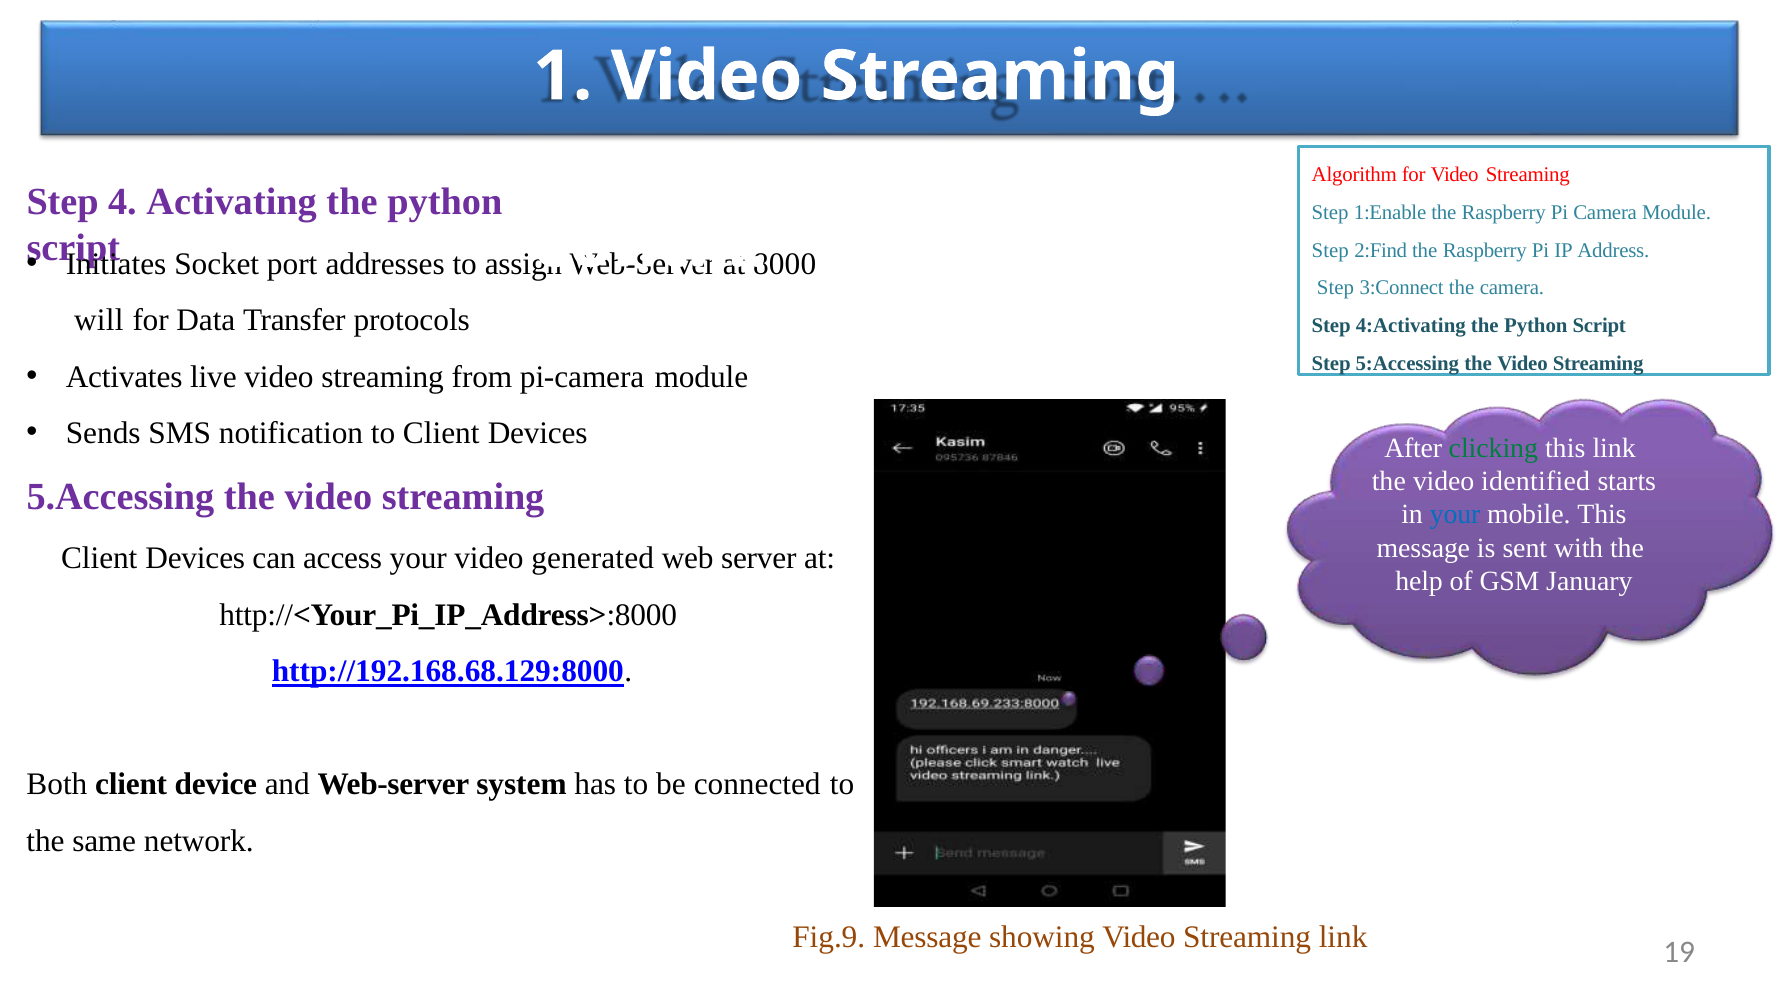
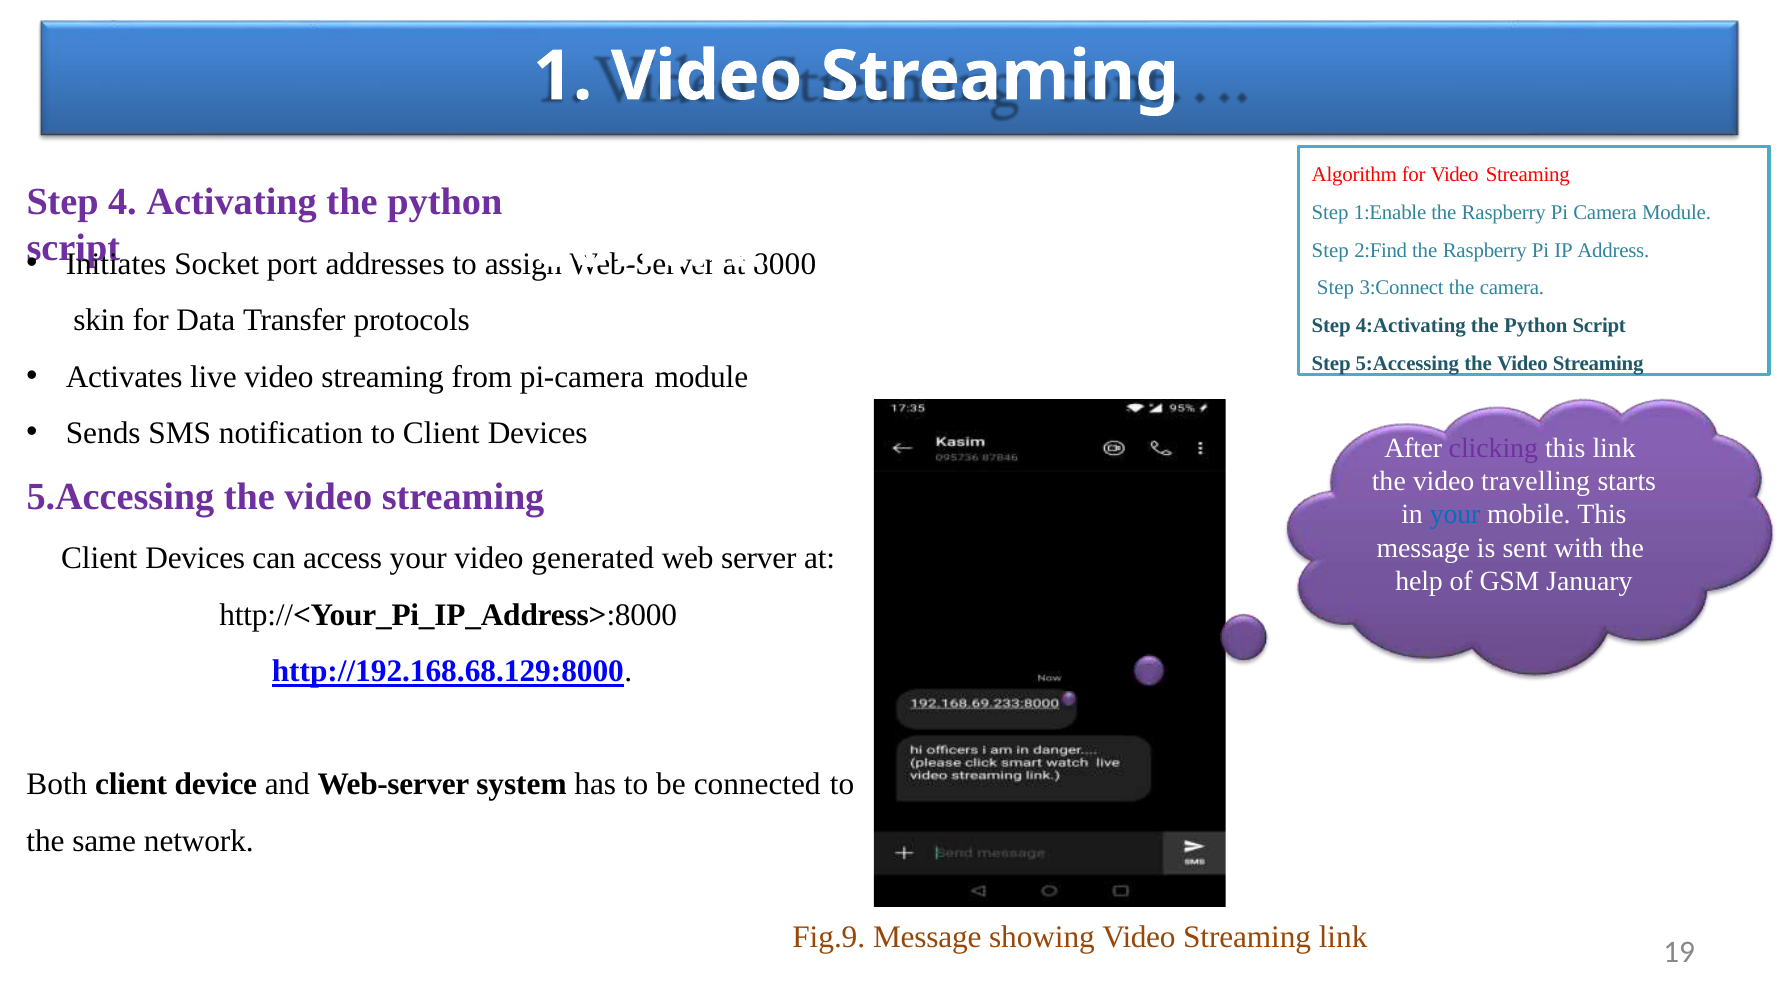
will: will -> skin
clicking colour: green -> purple
identified: identified -> travelling
